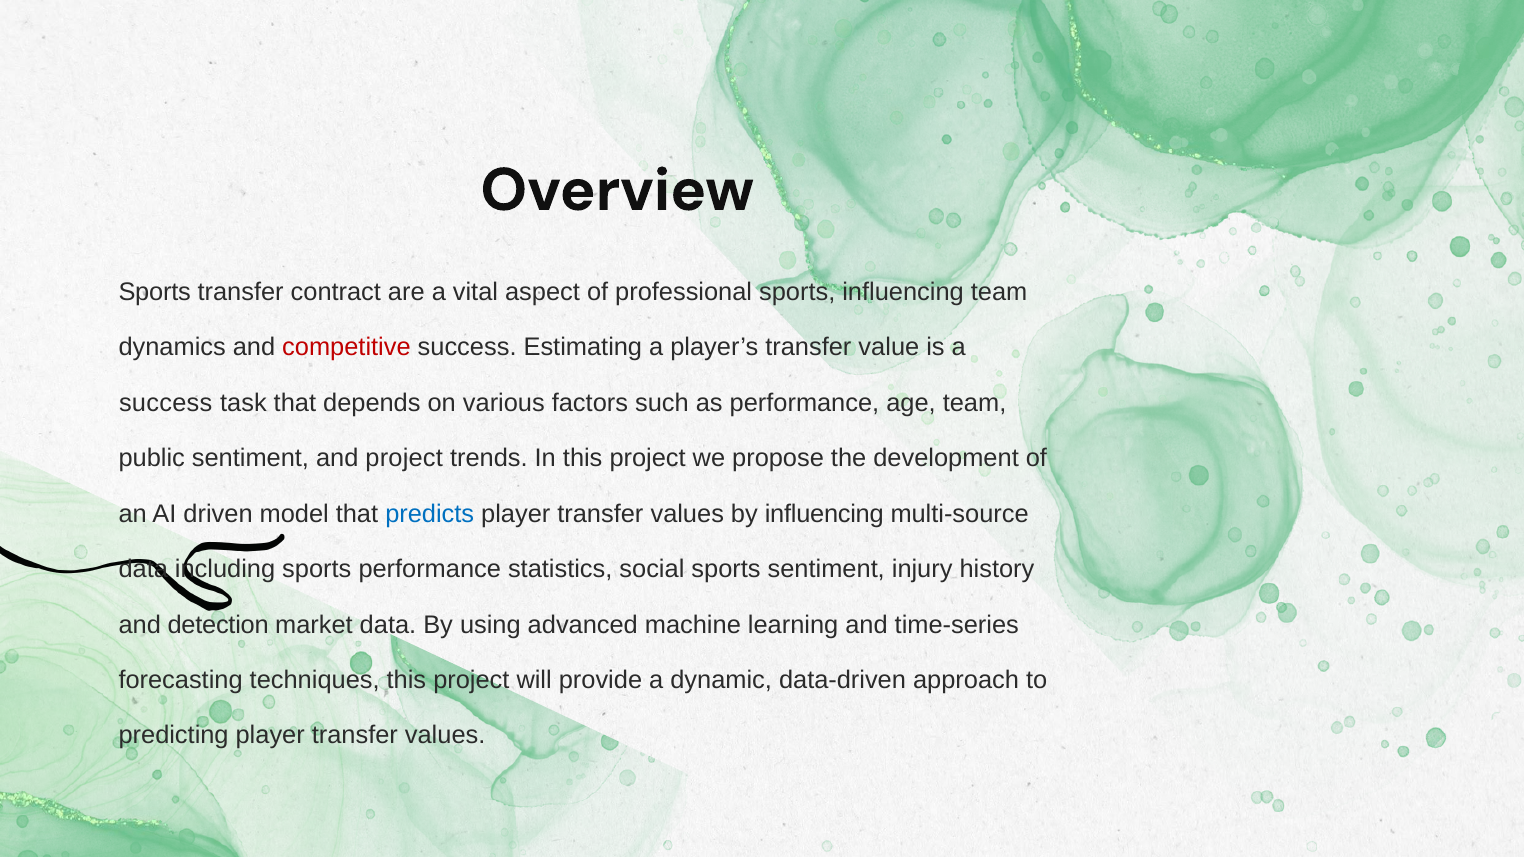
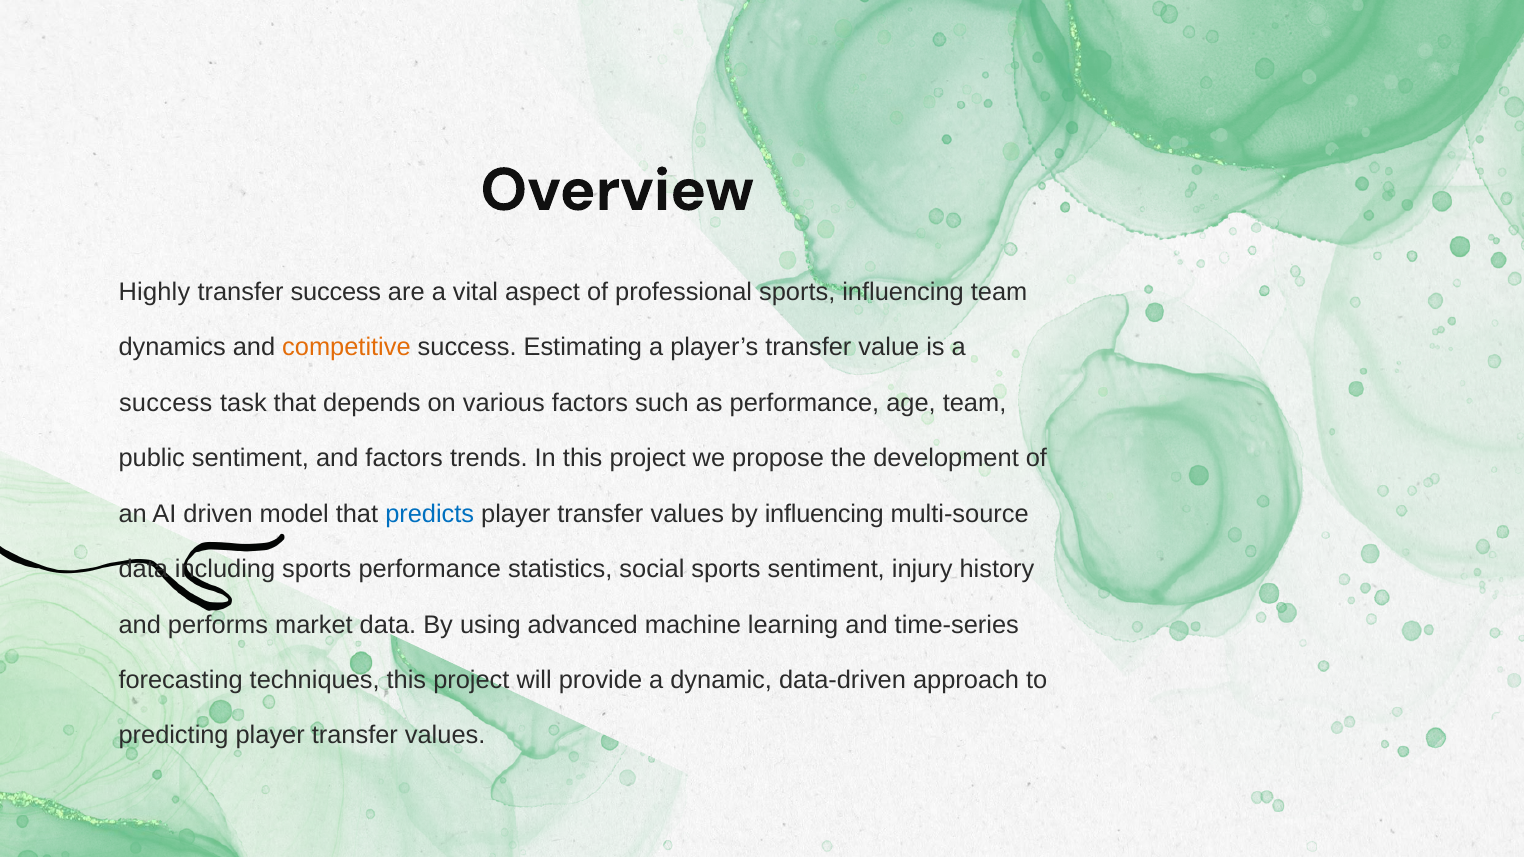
Sports at (155, 292): Sports -> Highly
transfer contract: contract -> success
competitive colour: red -> orange
and project: project -> factors
detection: detection -> performs
